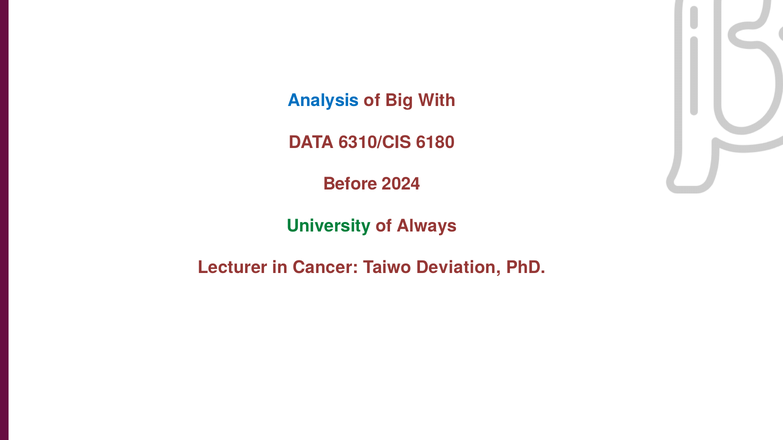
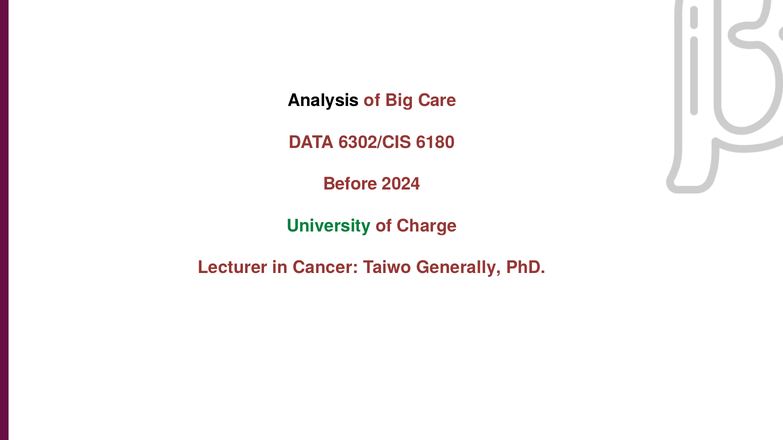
Analysis colour: blue -> black
With: With -> Care
6310/CIS: 6310/CIS -> 6302/CIS
Always: Always -> Charge
Deviation: Deviation -> Generally
